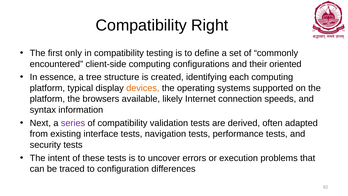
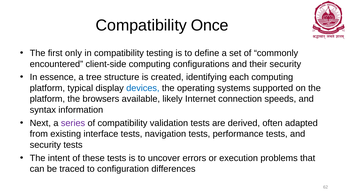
Right: Right -> Once
their oriented: oriented -> security
devices colour: orange -> blue
